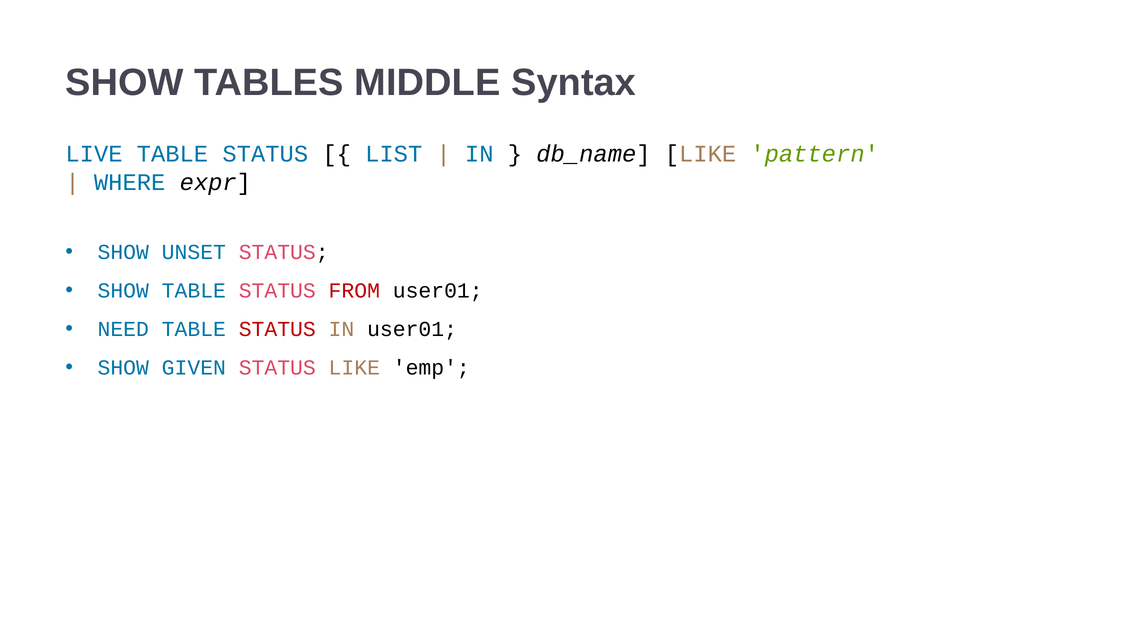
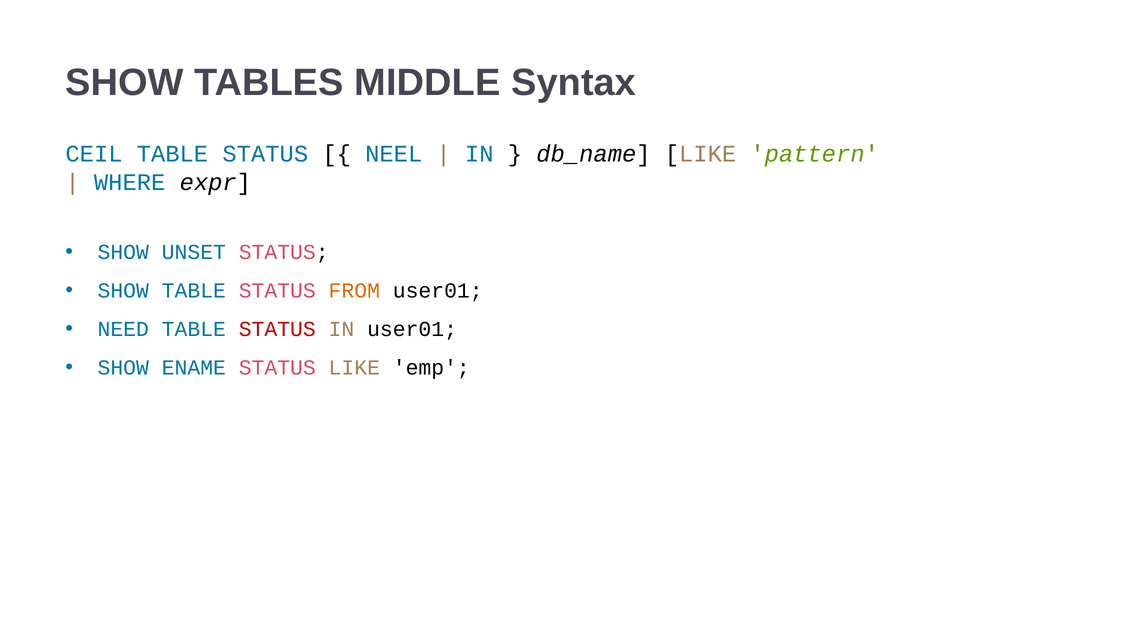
LIVE: LIVE -> CEIL
LIST: LIST -> NEEL
FROM colour: red -> orange
GIVEN: GIVEN -> ENAME
